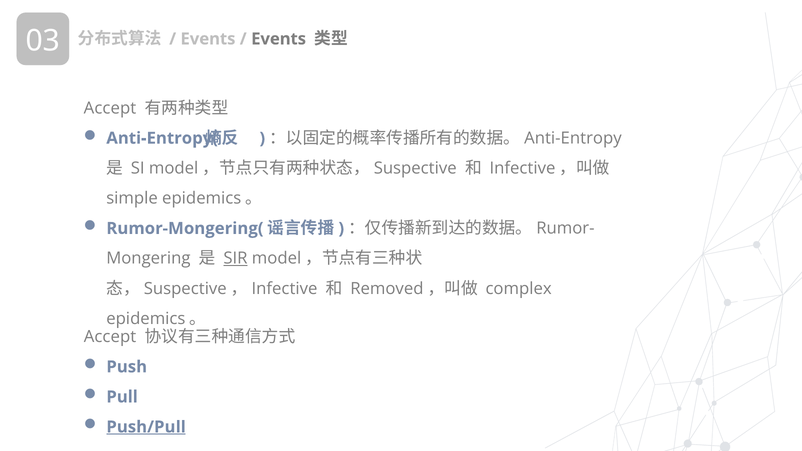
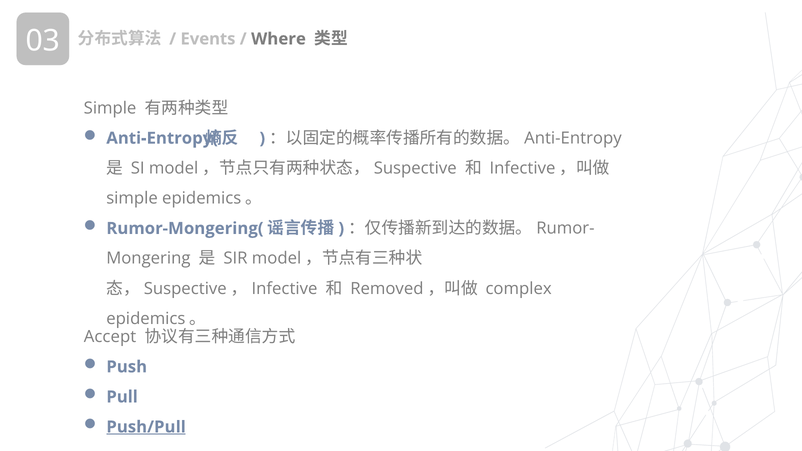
Events at (279, 39): Events -> Where
Accept at (110, 108): Accept -> Simple
SIR underline: present -> none
